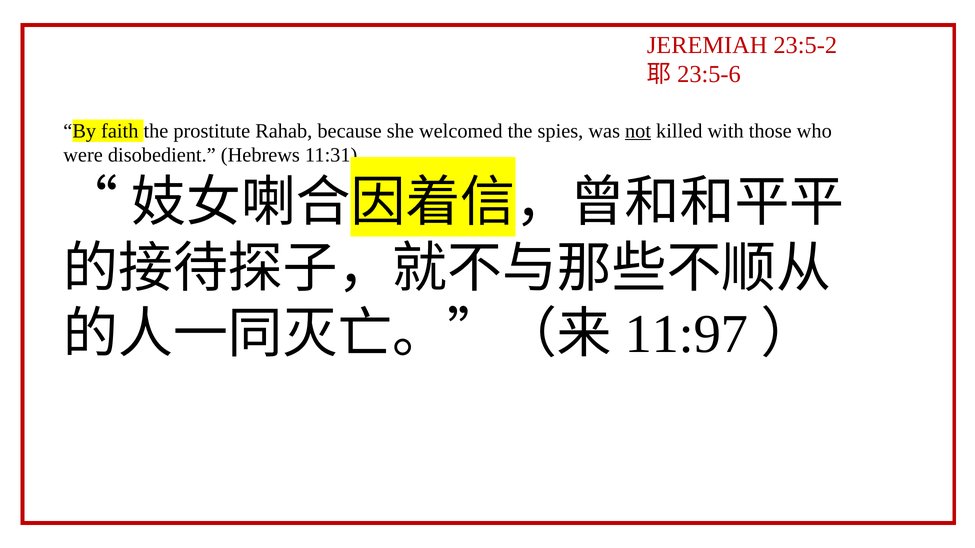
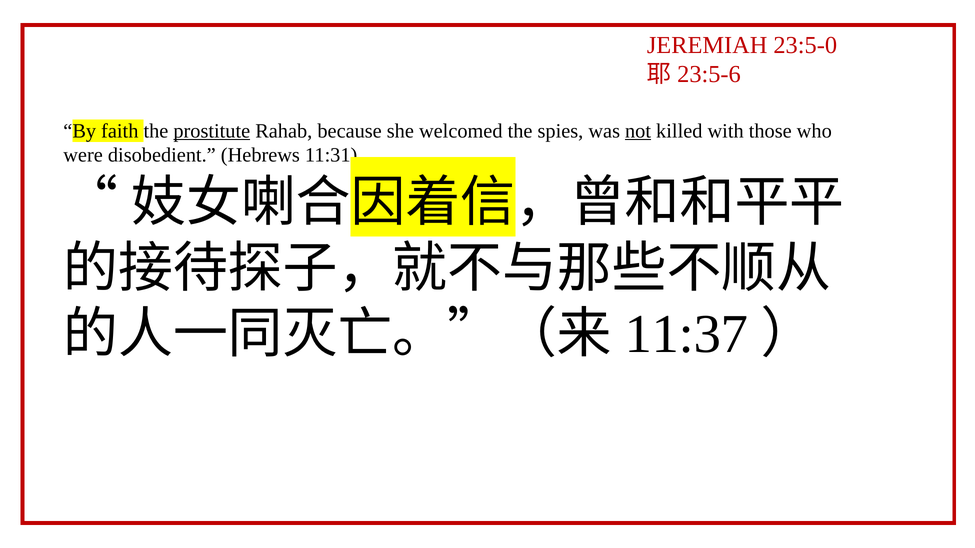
23:5-2: 23:5-2 -> 23:5-0
prostitute underline: none -> present
11:97: 11:97 -> 11:37
